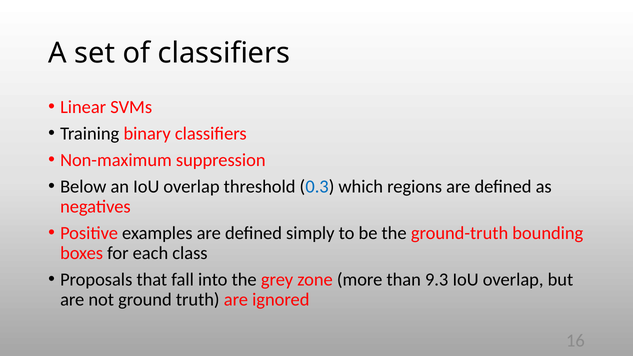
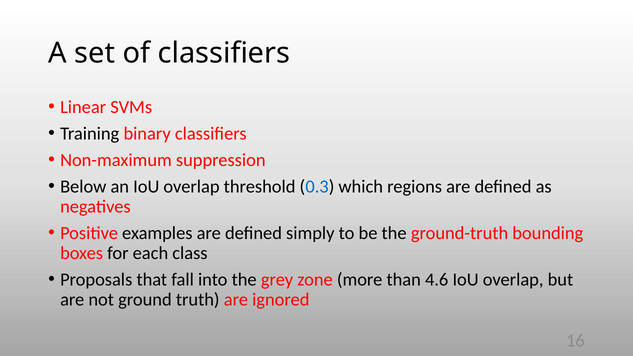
9.3: 9.3 -> 4.6
